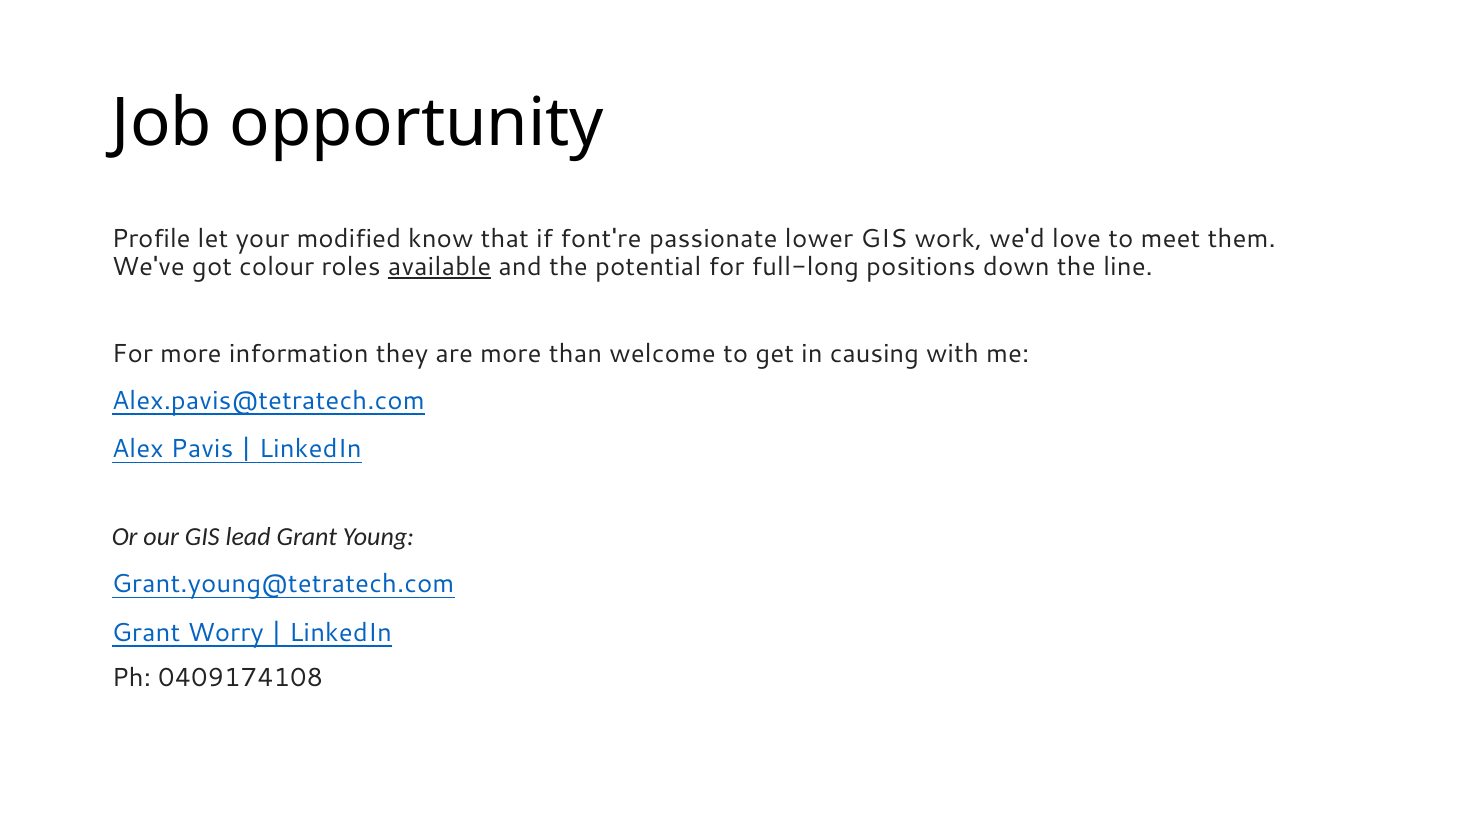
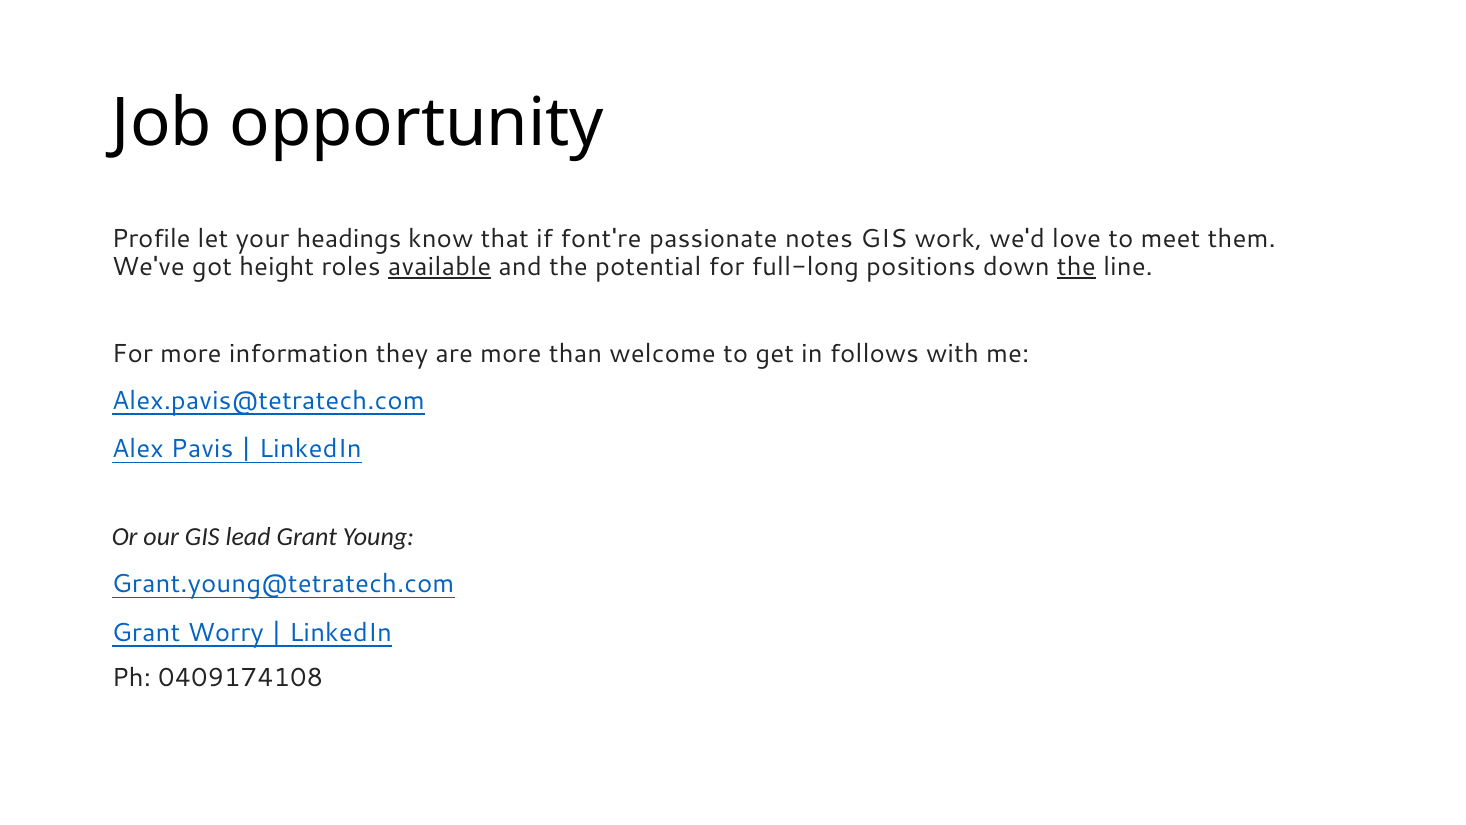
modified: modified -> headings
lower: lower -> notes
colour: colour -> height
the at (1076, 267) underline: none -> present
causing: causing -> follows
